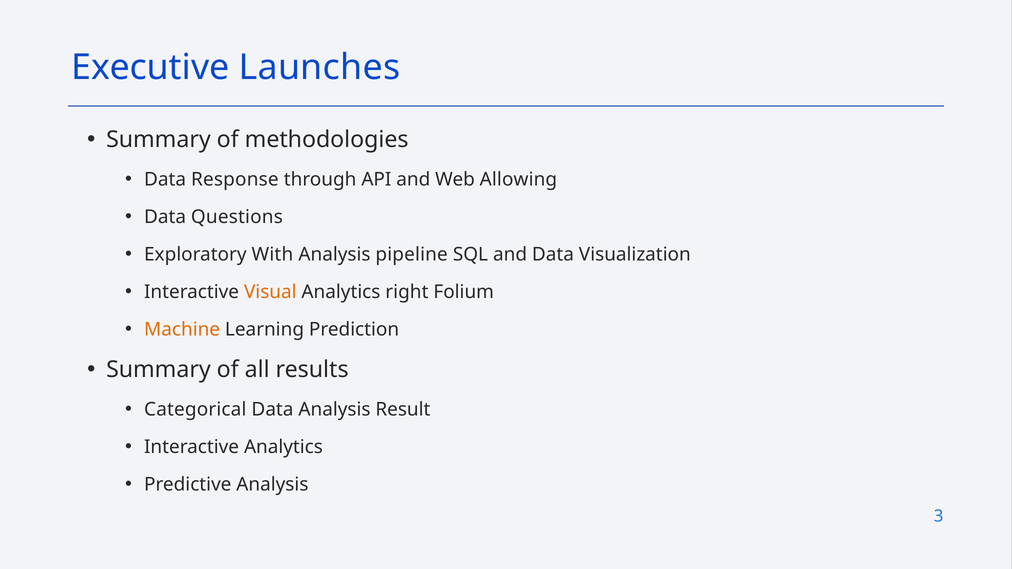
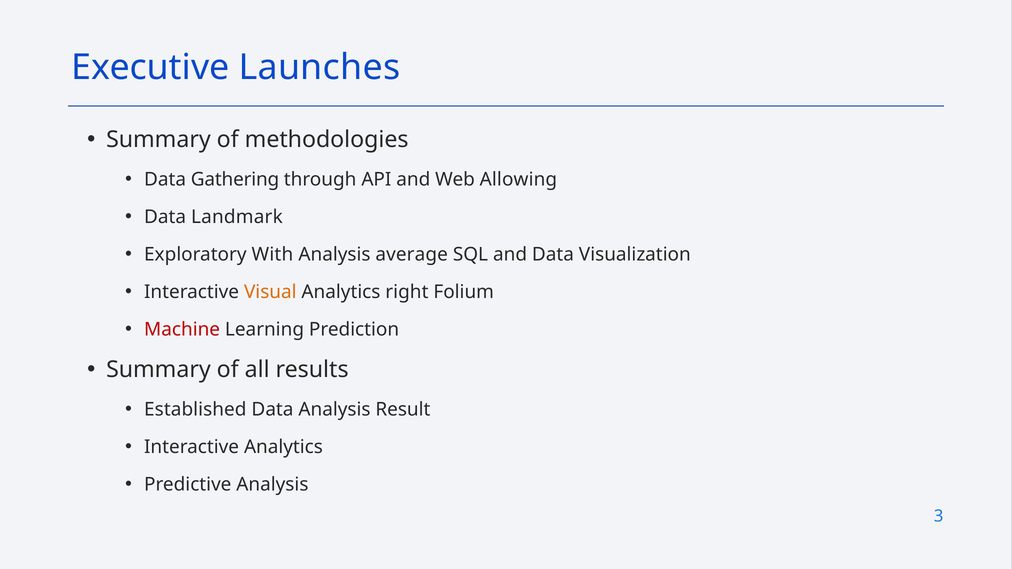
Response: Response -> Gathering
Questions: Questions -> Landmark
pipeline: pipeline -> average
Machine colour: orange -> red
Categorical: Categorical -> Established
